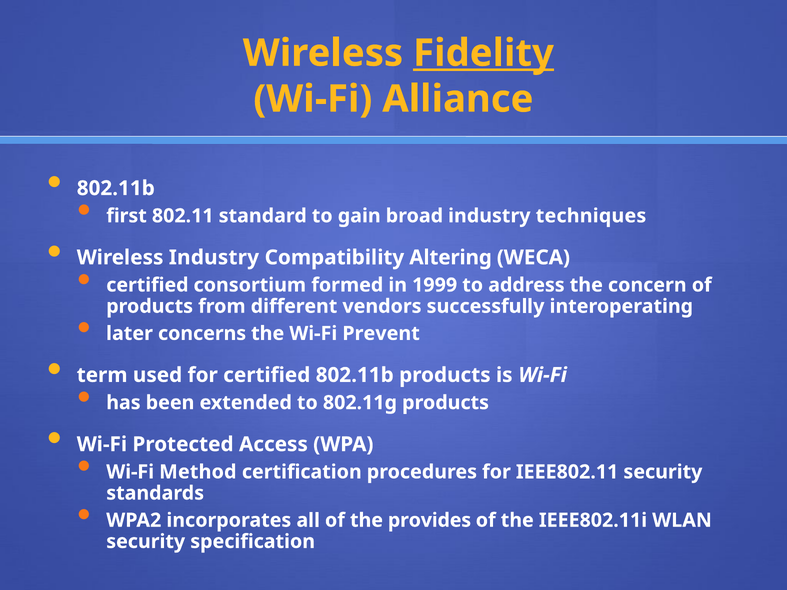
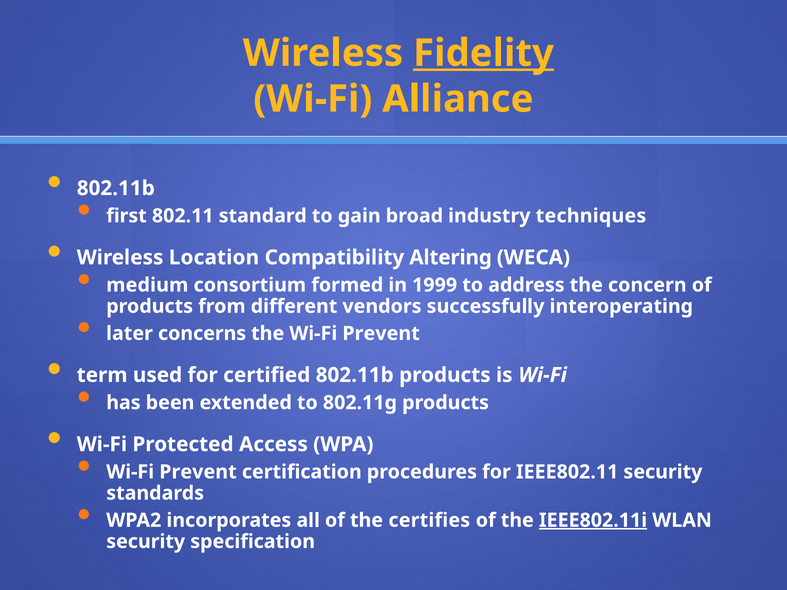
Wireless Industry: Industry -> Location
certified at (147, 285): certified -> medium
Method at (198, 472): Method -> Prevent
provides: provides -> certifies
IEEE802.11i underline: none -> present
